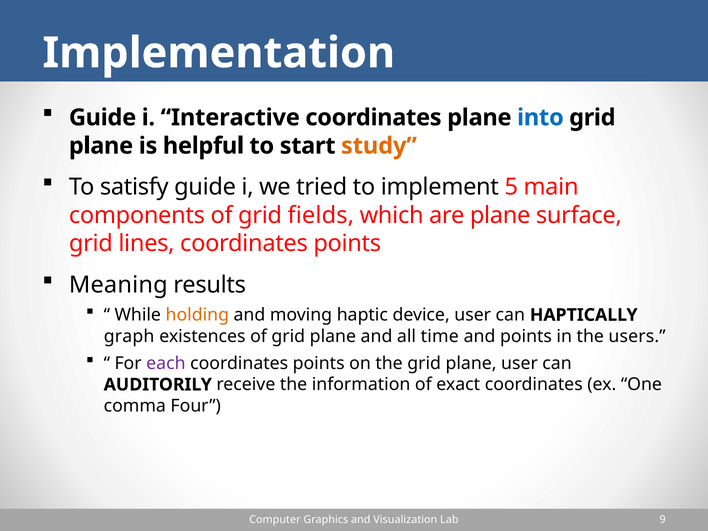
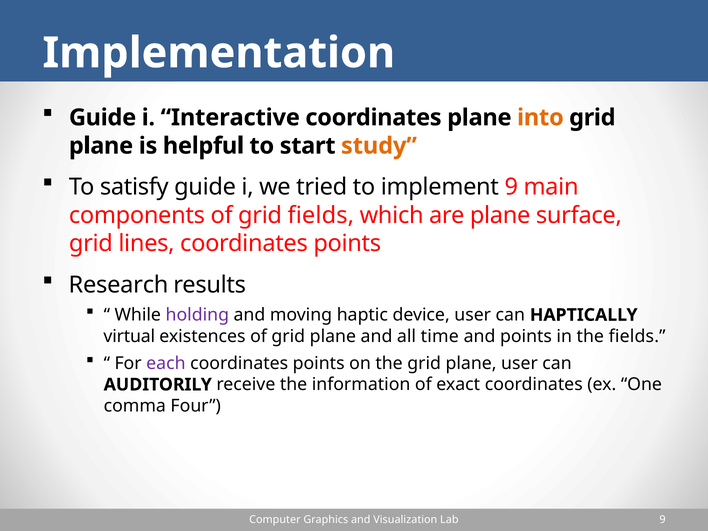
into colour: blue -> orange
implement 5: 5 -> 9
Meaning: Meaning -> Research
holding colour: orange -> purple
graph: graph -> virtual
the users: users -> fields
